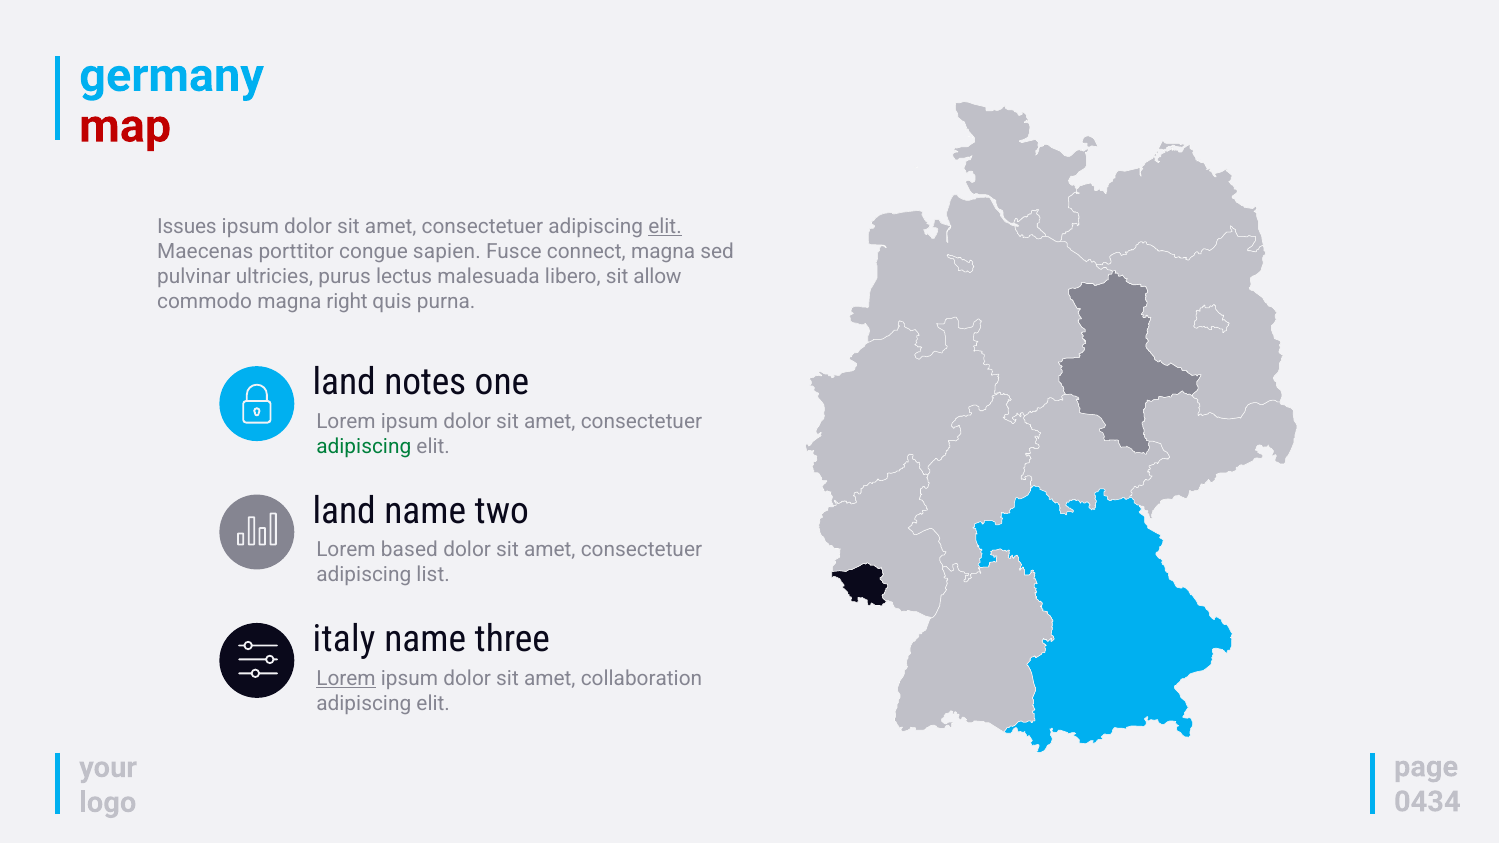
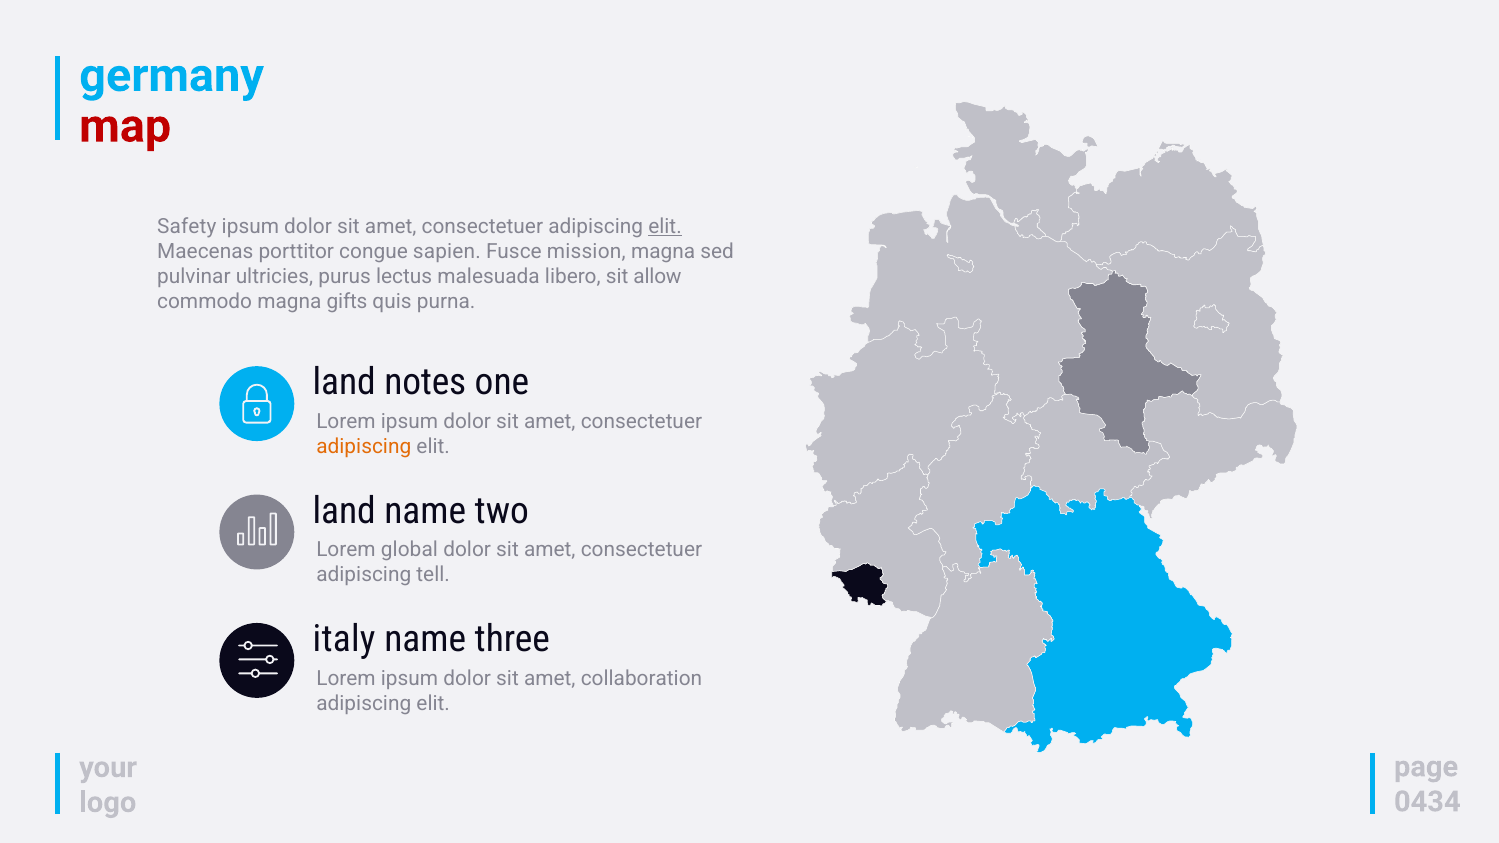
Issues: Issues -> Safety
connect: connect -> mission
right: right -> gifts
adipiscing at (364, 447) colour: green -> orange
based: based -> global
list: list -> tell
Lorem at (346, 678) underline: present -> none
